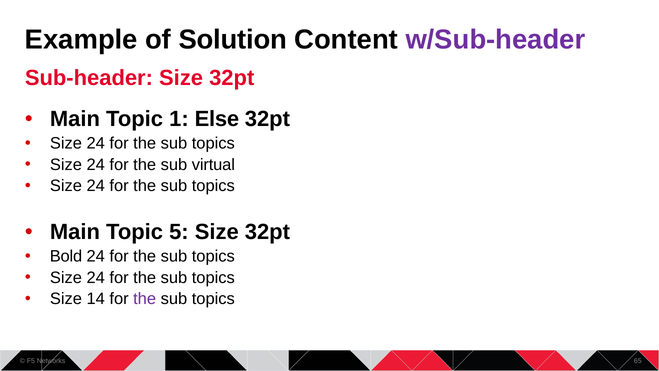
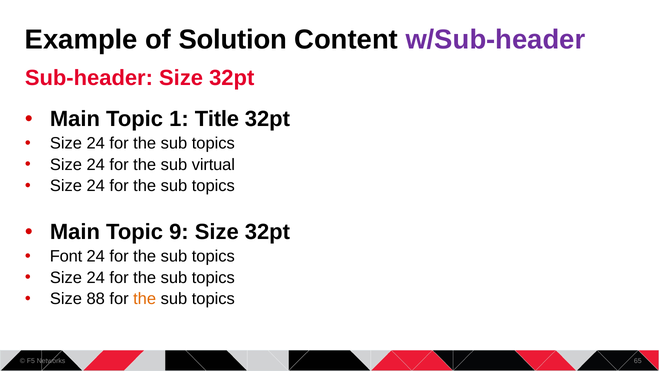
Else: Else -> Title
5: 5 -> 9
Bold: Bold -> Font
14: 14 -> 88
the at (145, 299) colour: purple -> orange
